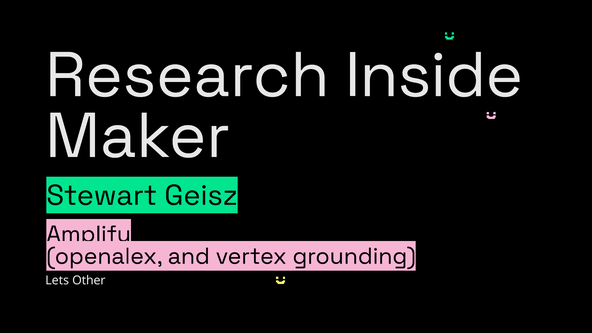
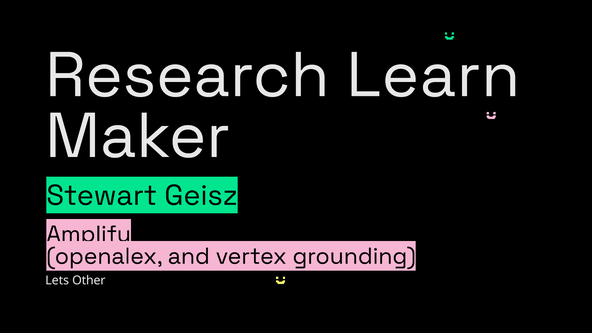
Inside: Inside -> Learn
